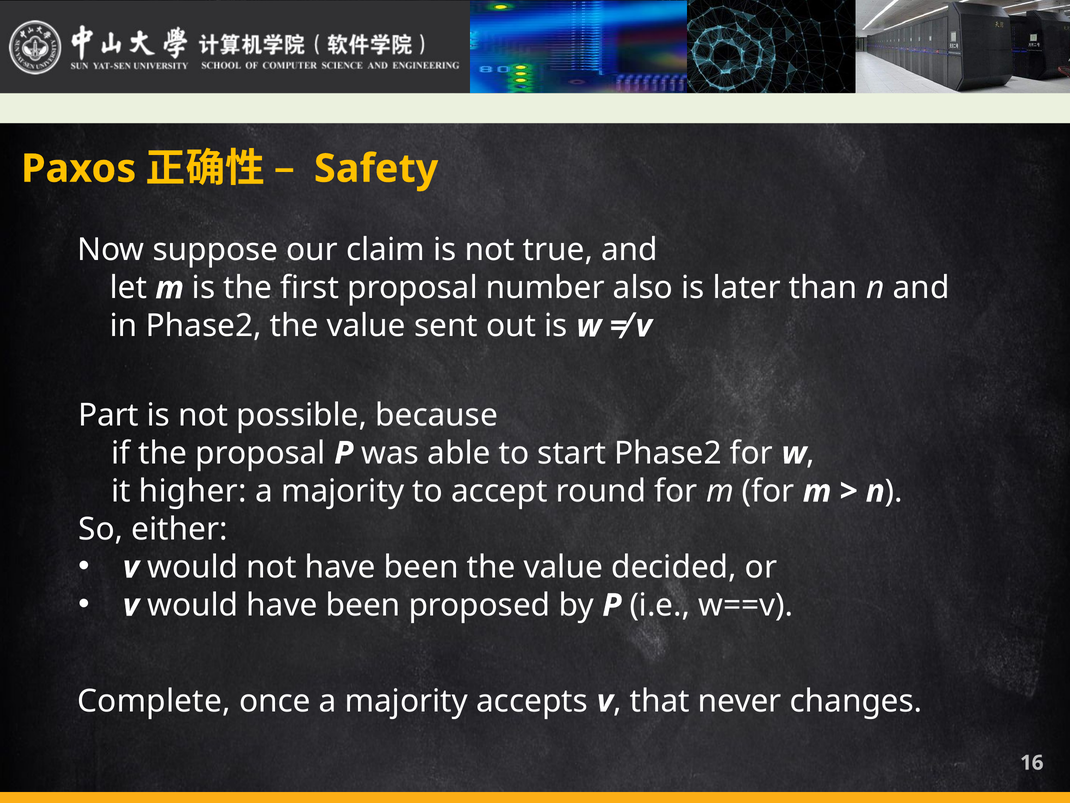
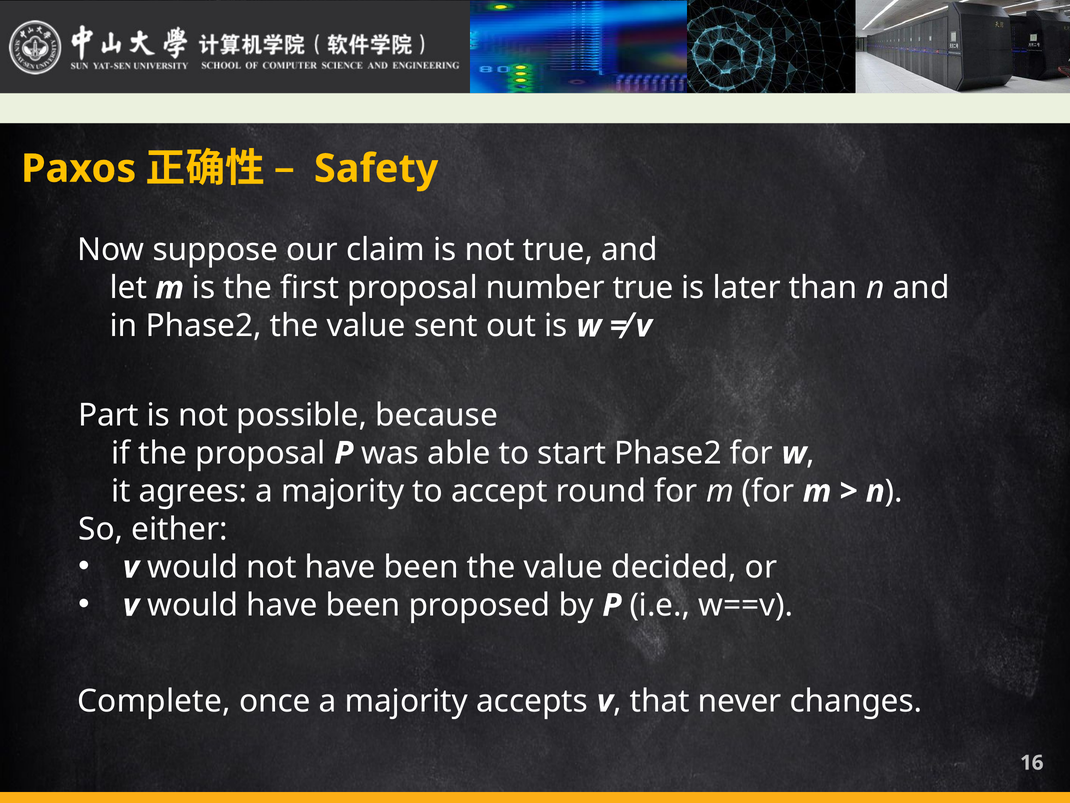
number also: also -> true
higher: higher -> agrees
